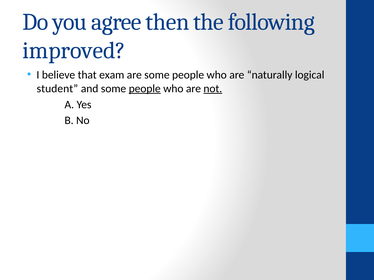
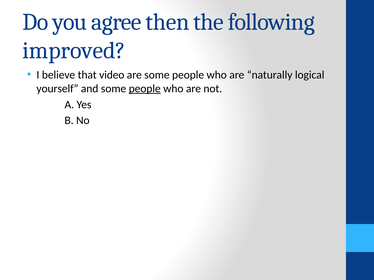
exam: exam -> video
student: student -> yourself
not underline: present -> none
